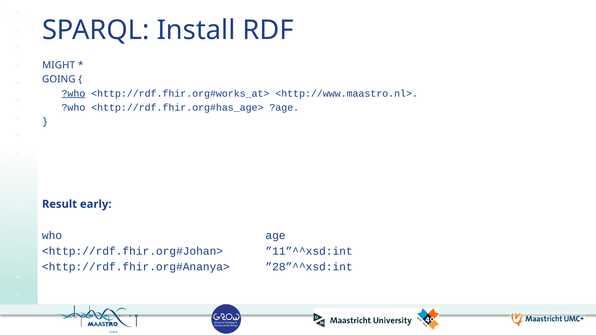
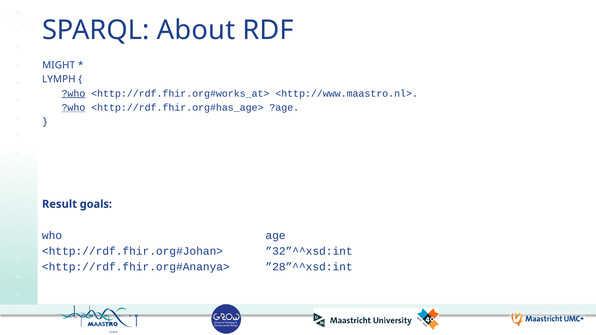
Install: Install -> About
GOING: GOING -> LYMPH
?who at (73, 108) underline: none -> present
early: early -> goals
”11”^^xsd:int: ”11”^^xsd:int -> ”32”^^xsd:int
